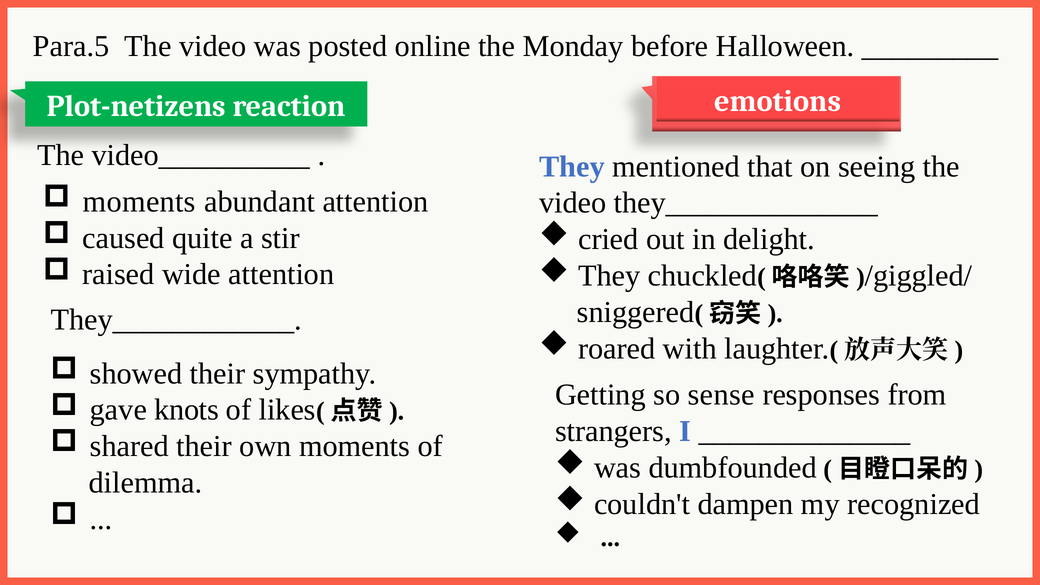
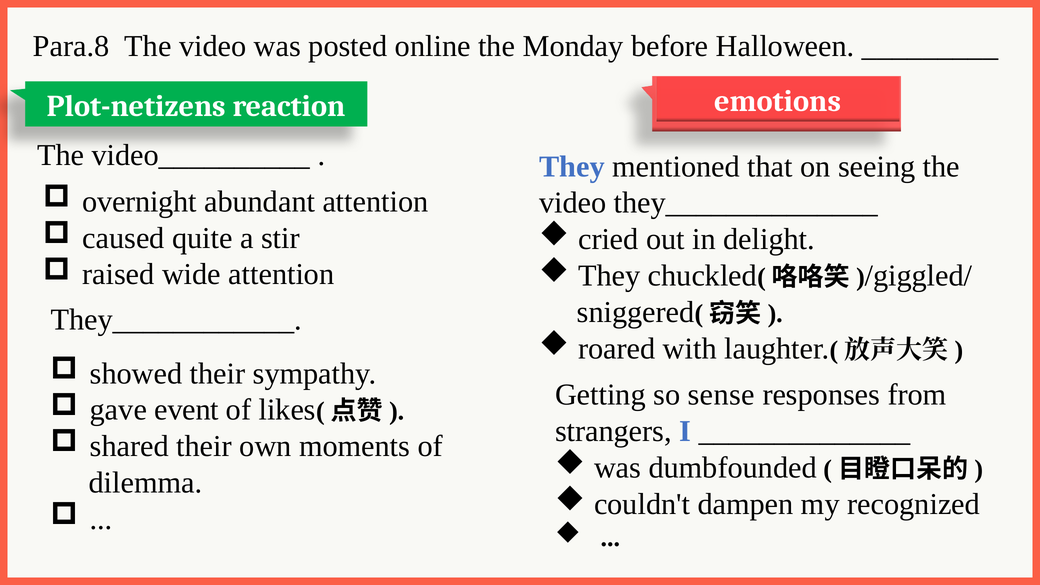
Para.5: Para.5 -> Para.8
moments at (139, 202): moments -> overnight
knots: knots -> event
